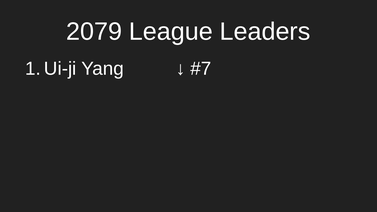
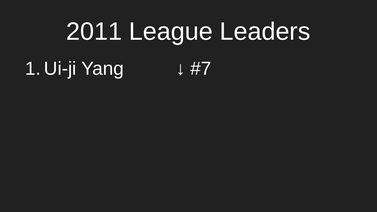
2079: 2079 -> 2011
